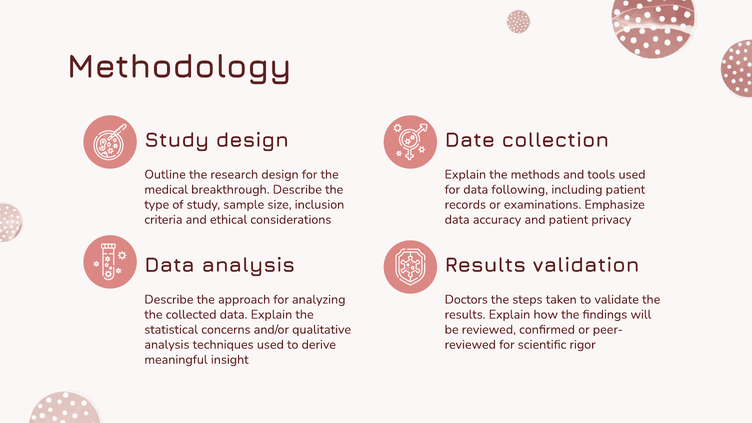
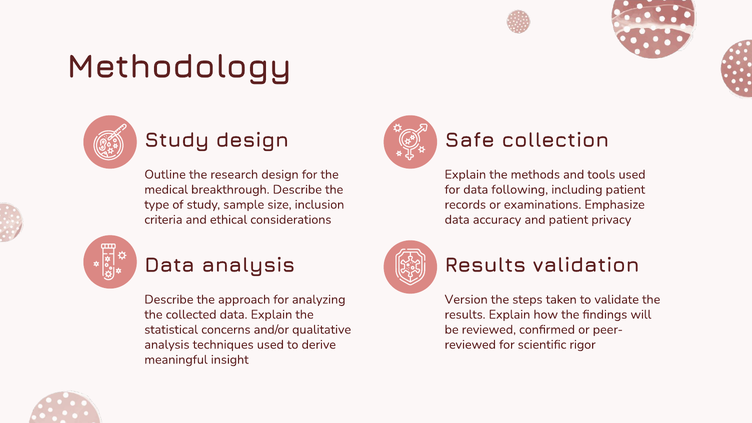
Date: Date -> Safe
Doctors: Doctors -> Version
